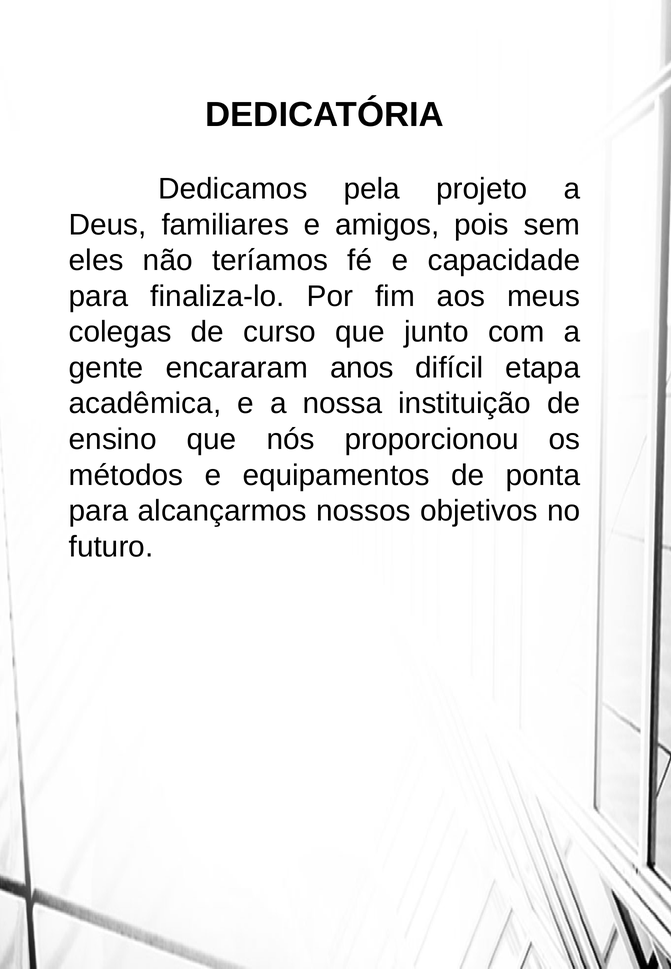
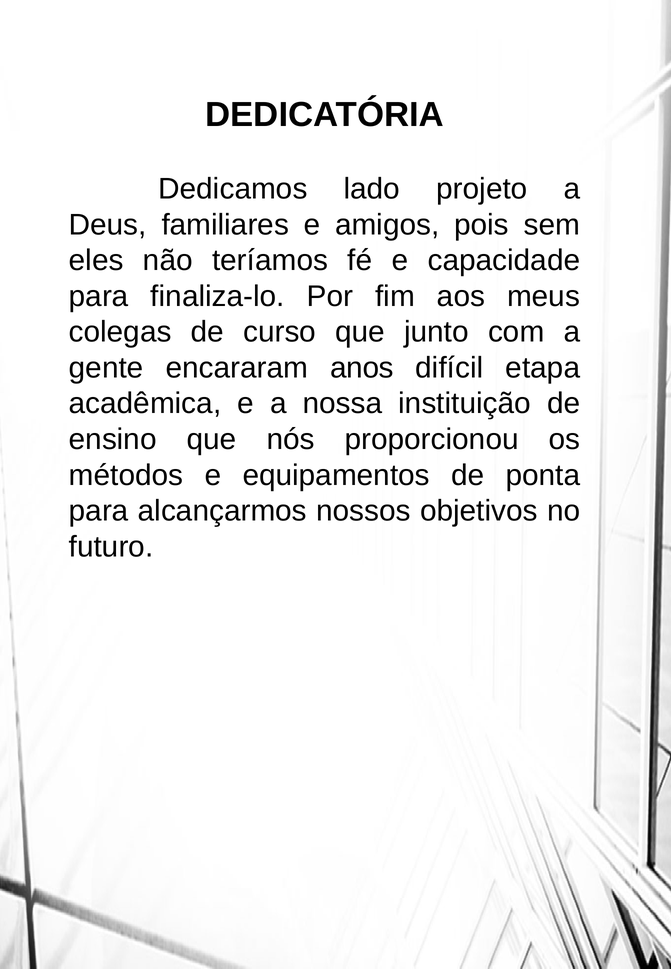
pela: pela -> lado
